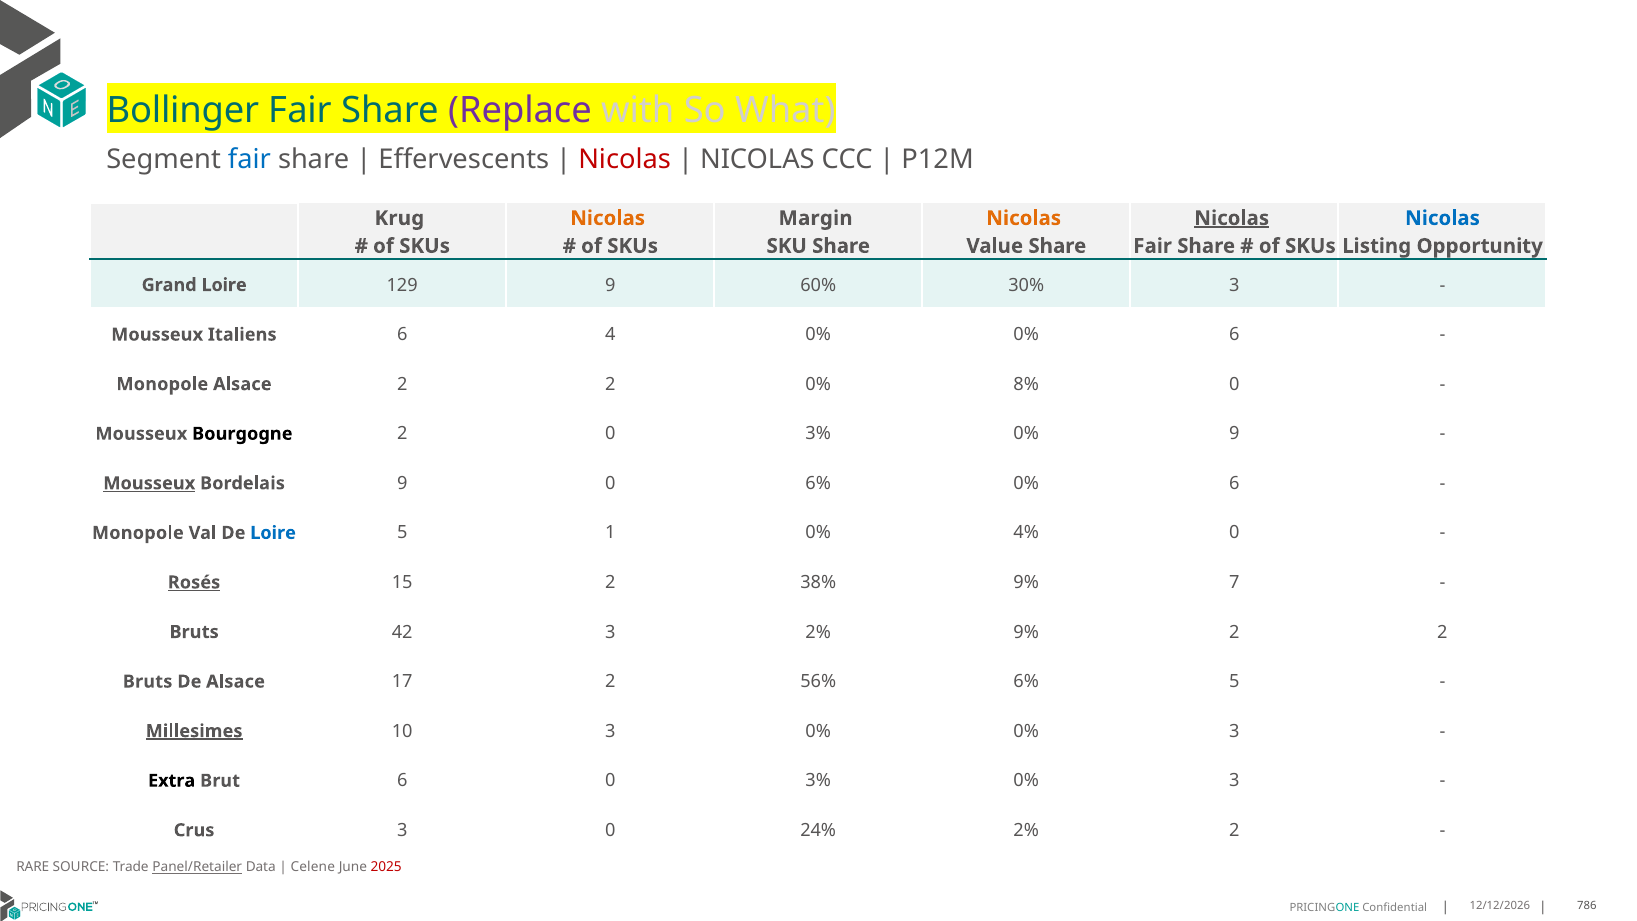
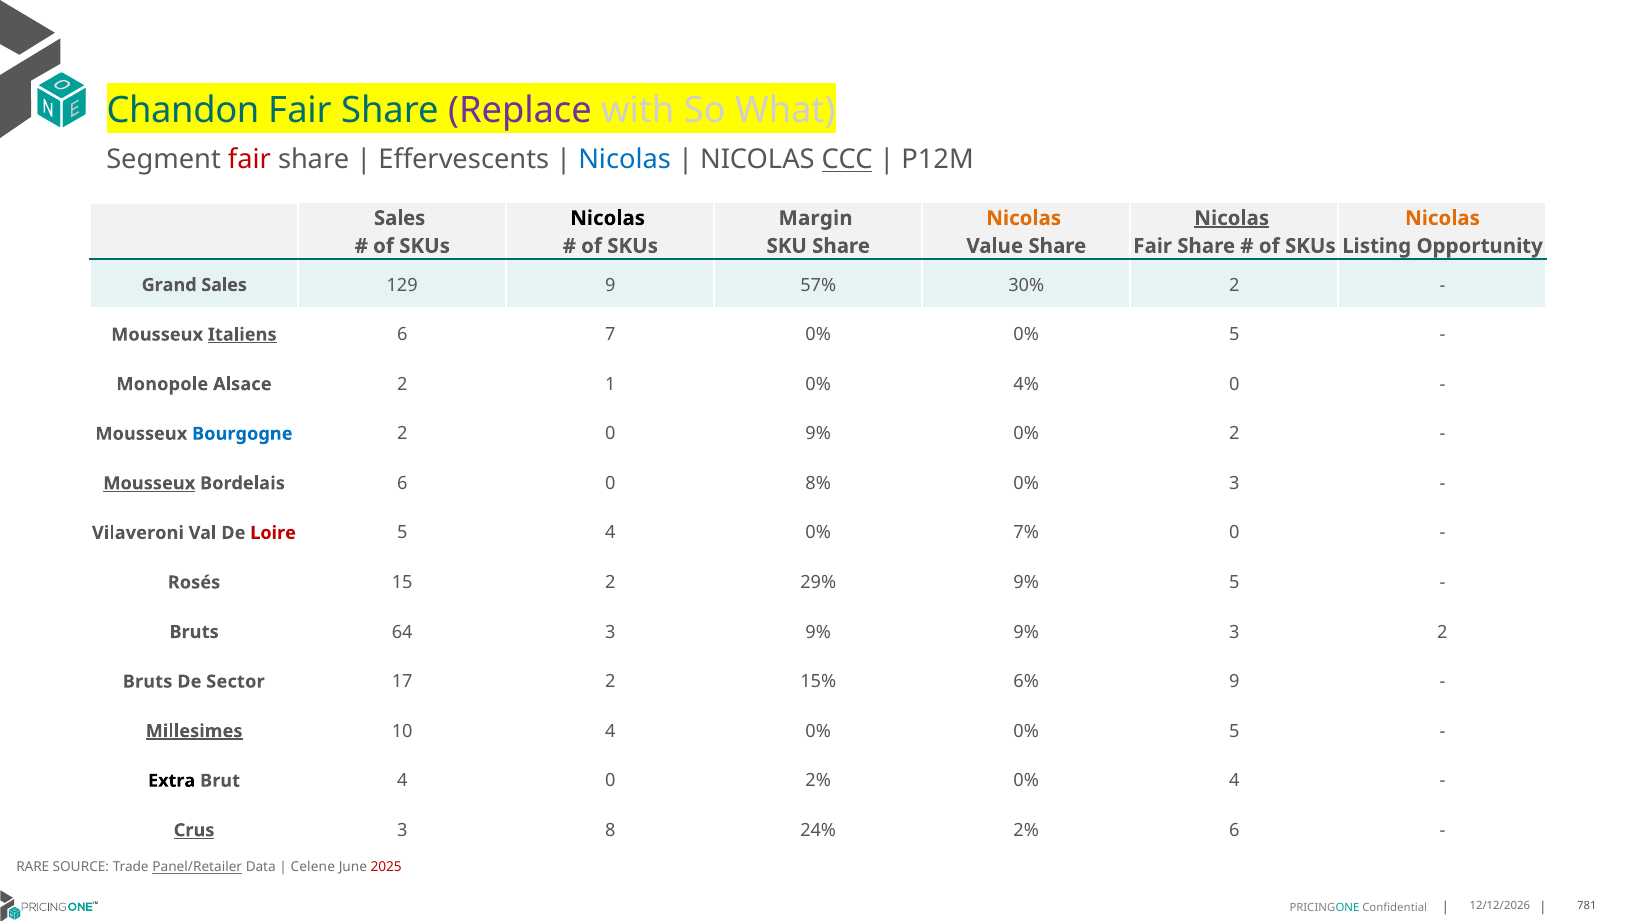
Bollinger: Bollinger -> Chandon
fair at (249, 160) colour: blue -> red
Nicolas at (625, 160) colour: red -> blue
CCC underline: none -> present
Krug at (399, 218): Krug -> Sales
Nicolas at (608, 218) colour: orange -> black
Nicolas at (1442, 218) colour: blue -> orange
Grand Loire: Loire -> Sales
60%: 60% -> 57%
30% 3: 3 -> 2
Italiens underline: none -> present
4: 4 -> 7
6 at (1234, 335): 6 -> 5
Alsace 2 2: 2 -> 1
8%: 8% -> 4%
Bourgogne colour: black -> blue
2 0 3%: 3% -> 9%
0% 9: 9 -> 2
Bordelais 9: 9 -> 6
0 6%: 6% -> 8%
6 at (1234, 483): 6 -> 3
Monopole at (138, 533): Monopole -> Vilaveroni
Loire at (273, 533) colour: blue -> red
5 1: 1 -> 4
4%: 4% -> 7%
Rosés underline: present -> none
38%: 38% -> 29%
9% 7: 7 -> 5
42: 42 -> 64
3 2%: 2% -> 9%
9% 2: 2 -> 3
De Alsace: Alsace -> Sector
56%: 56% -> 15%
6% 5: 5 -> 9
10 3: 3 -> 4
3 at (1234, 731): 3 -> 5
Brut 6: 6 -> 4
3% at (818, 781): 3% -> 2%
3 at (1234, 781): 3 -> 4
Crus underline: none -> present
3 0: 0 -> 8
2% 2: 2 -> 6
786: 786 -> 781
